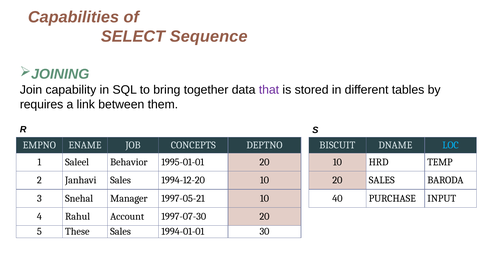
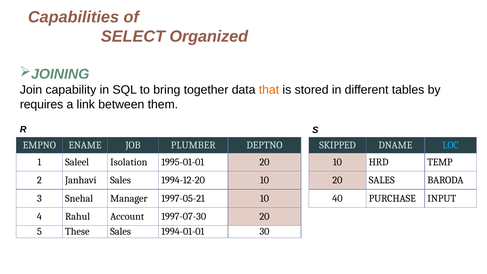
Sequence: Sequence -> Organized
that colour: purple -> orange
CONCEPTS: CONCEPTS -> PLUMBER
BISCUIT: BISCUIT -> SKIPPED
Behavior: Behavior -> Isolation
